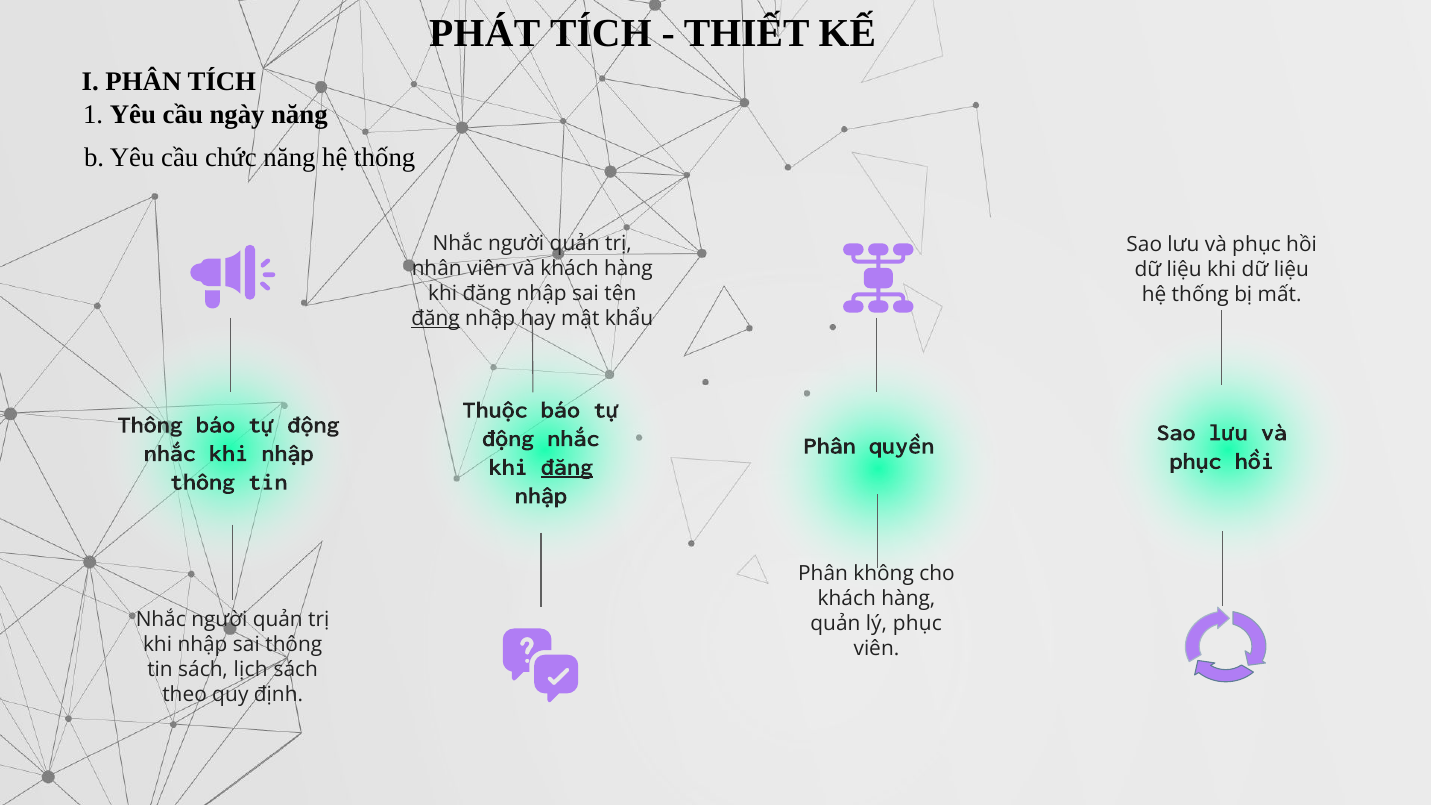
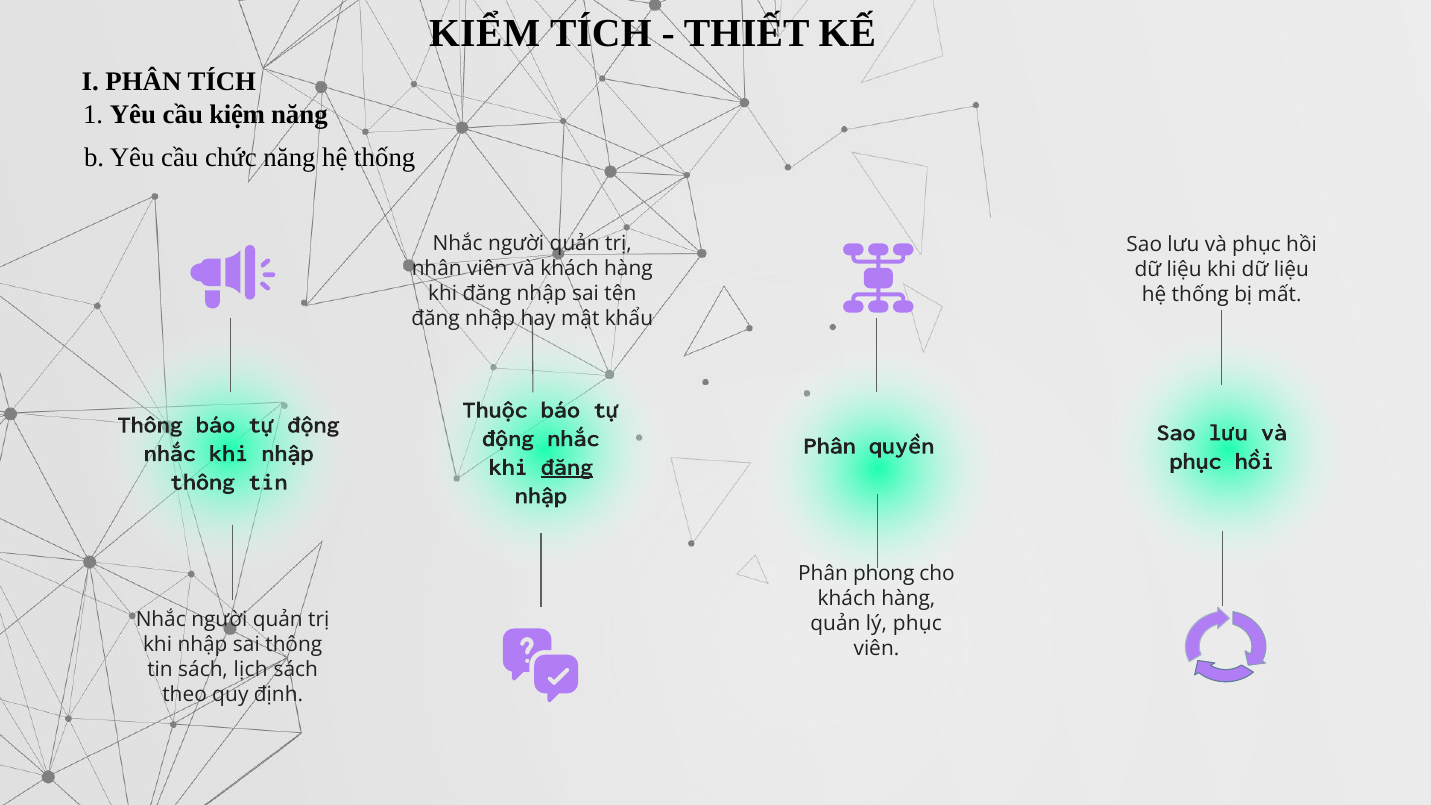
PHÁT: PHÁT -> KIỂM
ngày: ngày -> kiệm
đăng at (436, 318) underline: present -> none
không: không -> phong
